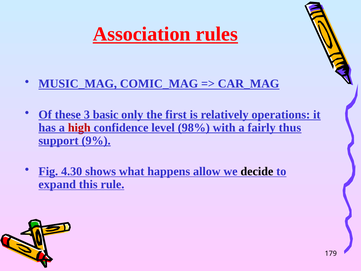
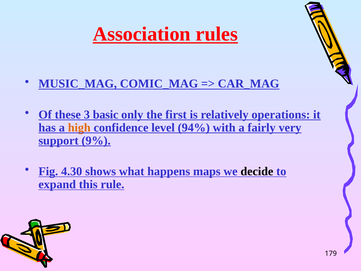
high colour: red -> orange
98%: 98% -> 94%
thus: thus -> very
allow: allow -> maps
